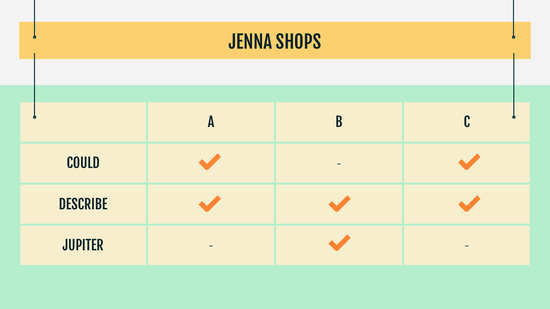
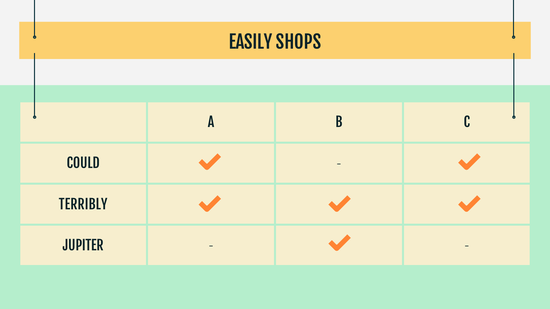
JENNA: JENNA -> EASILY
DESCRIBE: DESCRIBE -> TERRIBLY
